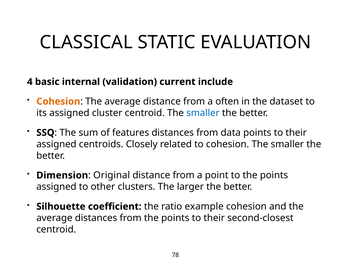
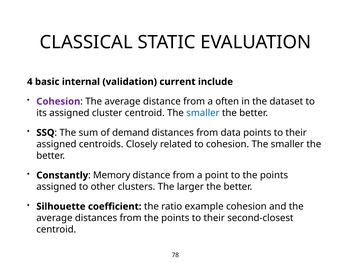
Cohesion at (58, 102) colour: orange -> purple
features: features -> demand
Dimension: Dimension -> Constantly
Original: Original -> Memory
